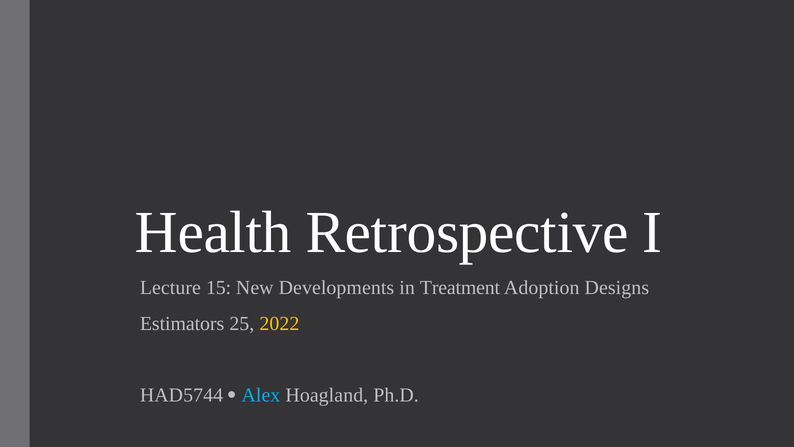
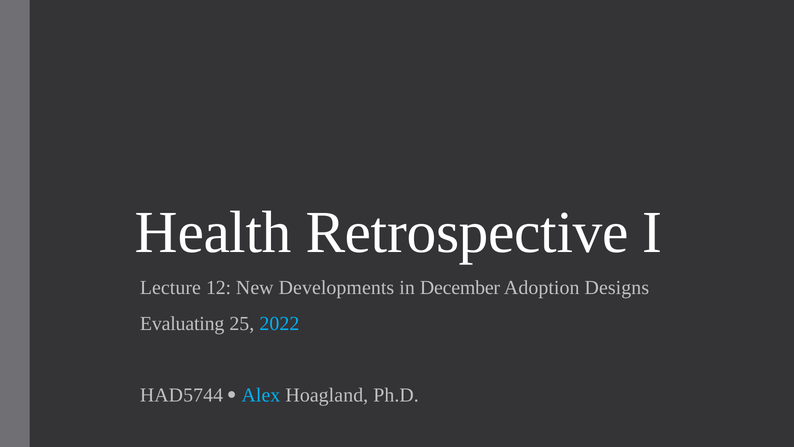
15: 15 -> 12
Treatment: Treatment -> December
Estimators: Estimators -> Evaluating
2022 colour: yellow -> light blue
